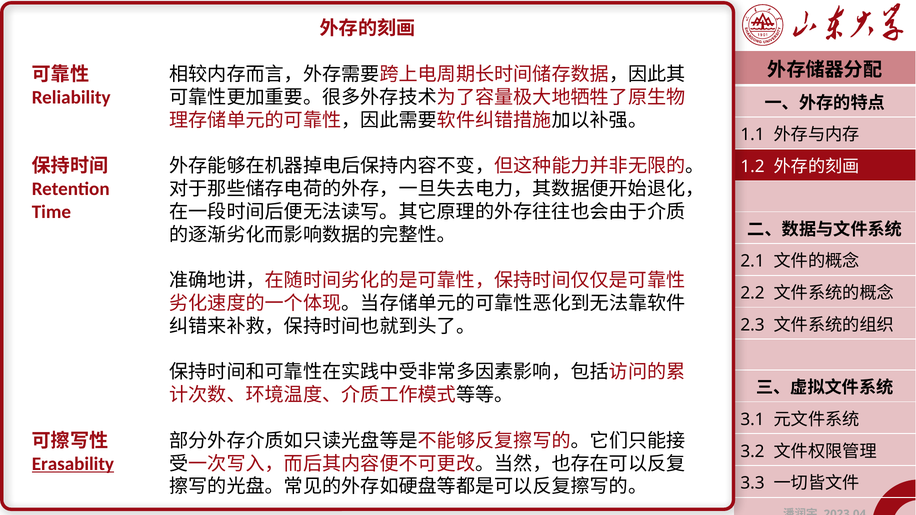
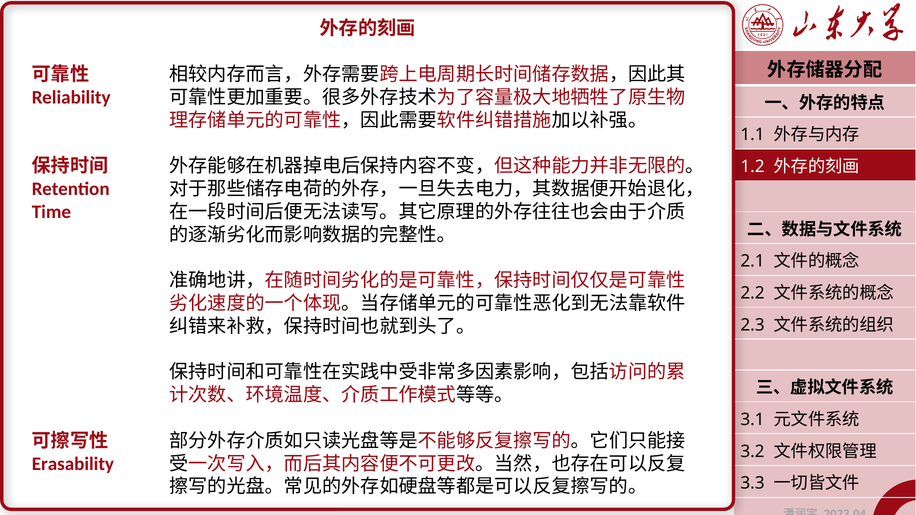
Erasability underline: present -> none
